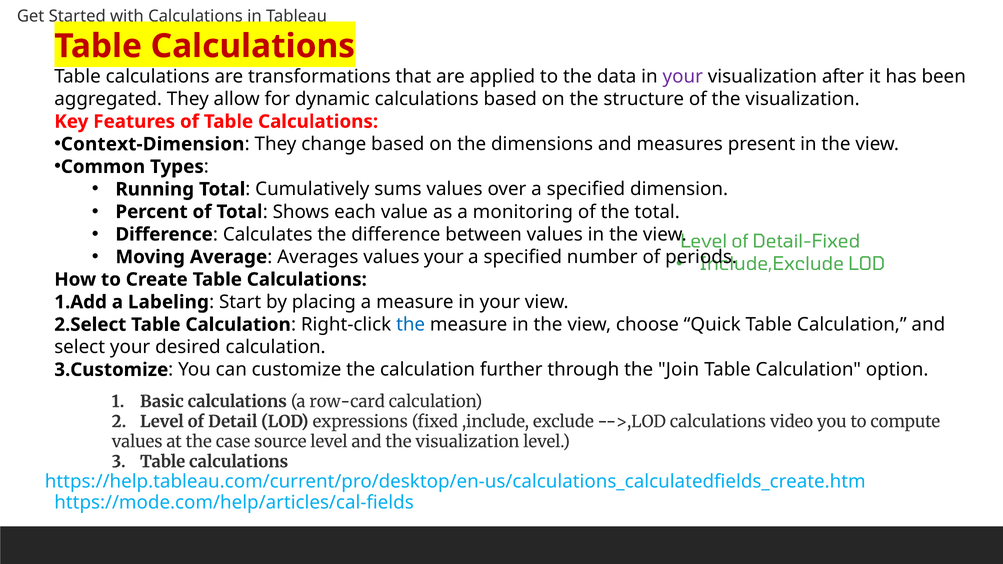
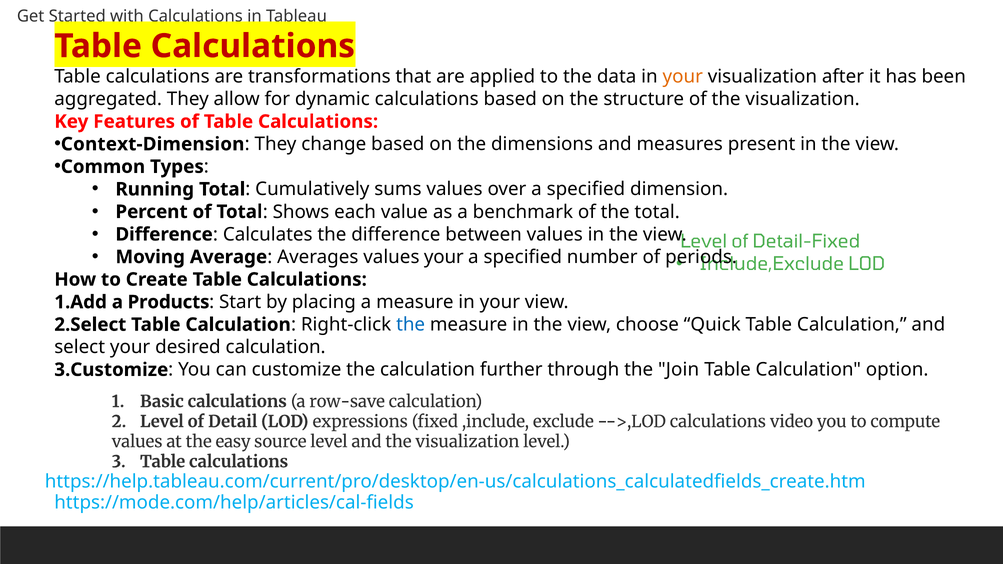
your at (683, 76) colour: purple -> orange
monitoring: monitoring -> benchmark
Labeling: Labeling -> Products
row-card: row-card -> row-save
case: case -> easy
